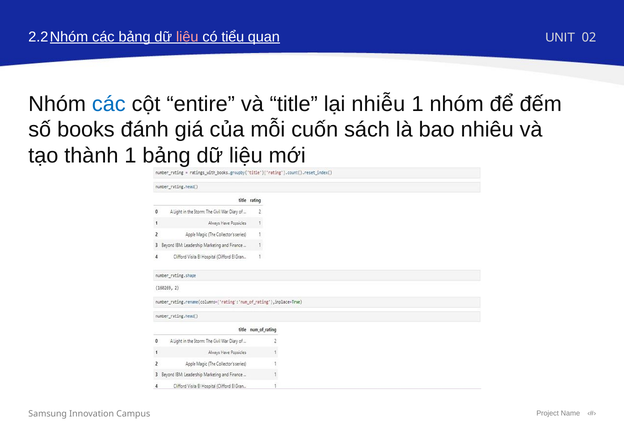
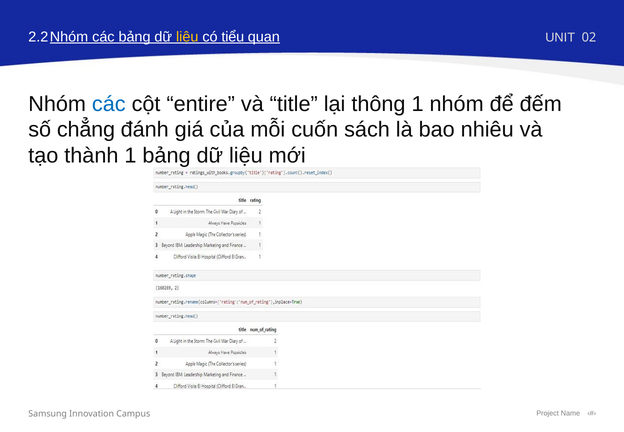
liệu at (187, 37) colour: pink -> yellow
nhiễu: nhiễu -> thông
books: books -> chẳng
